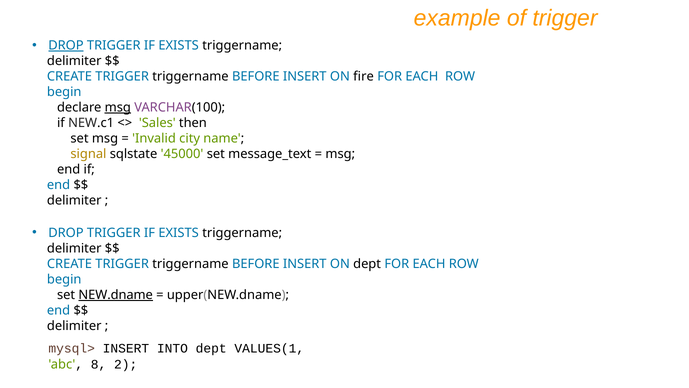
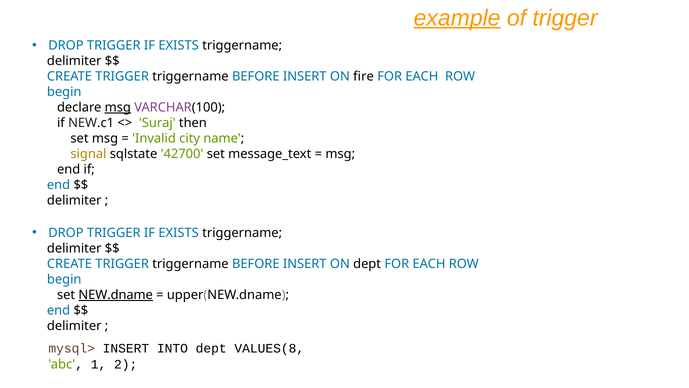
example underline: none -> present
DROP at (66, 45) underline: present -> none
Sales: Sales -> Suraj
45000: 45000 -> 42700
VALUES(1: VALUES(1 -> VALUES(8
8: 8 -> 1
